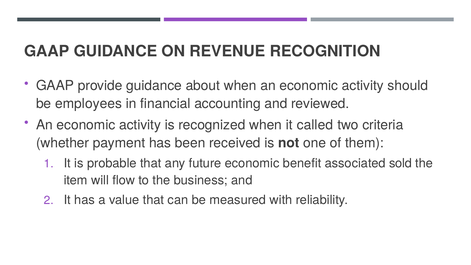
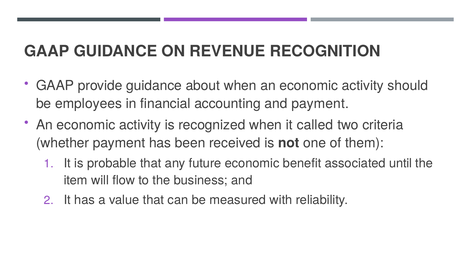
and reviewed: reviewed -> payment
sold: sold -> until
